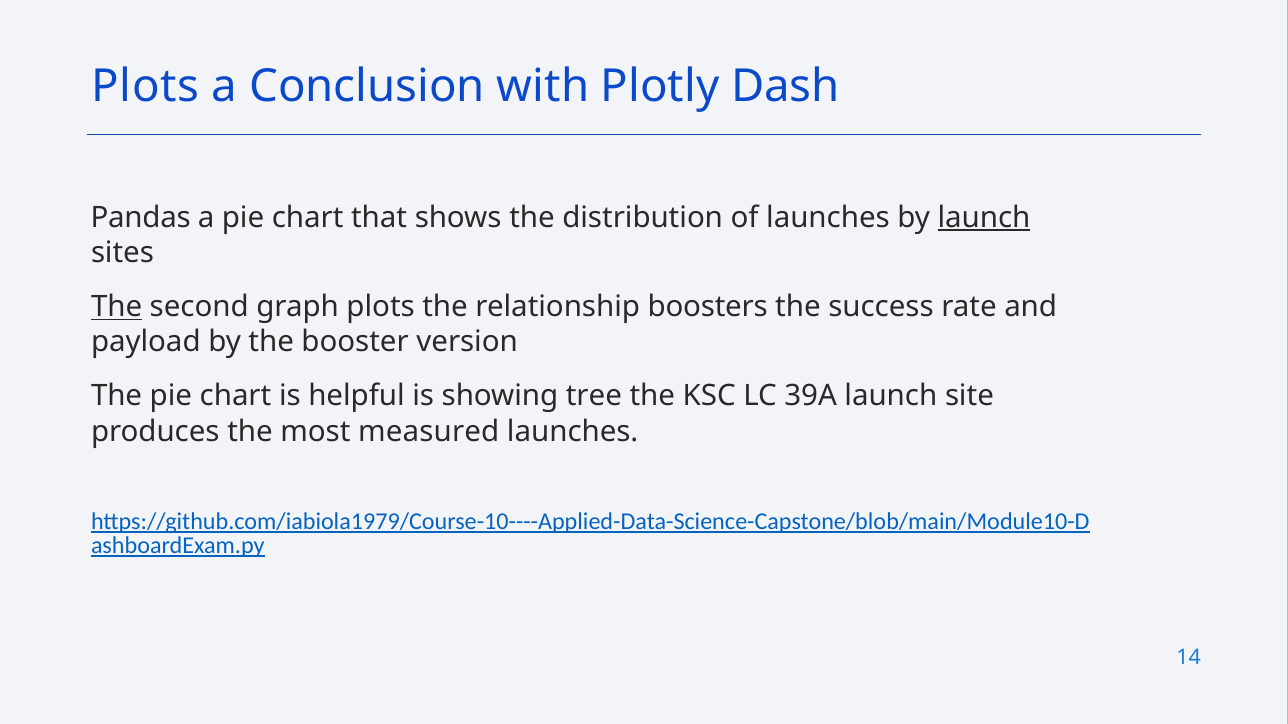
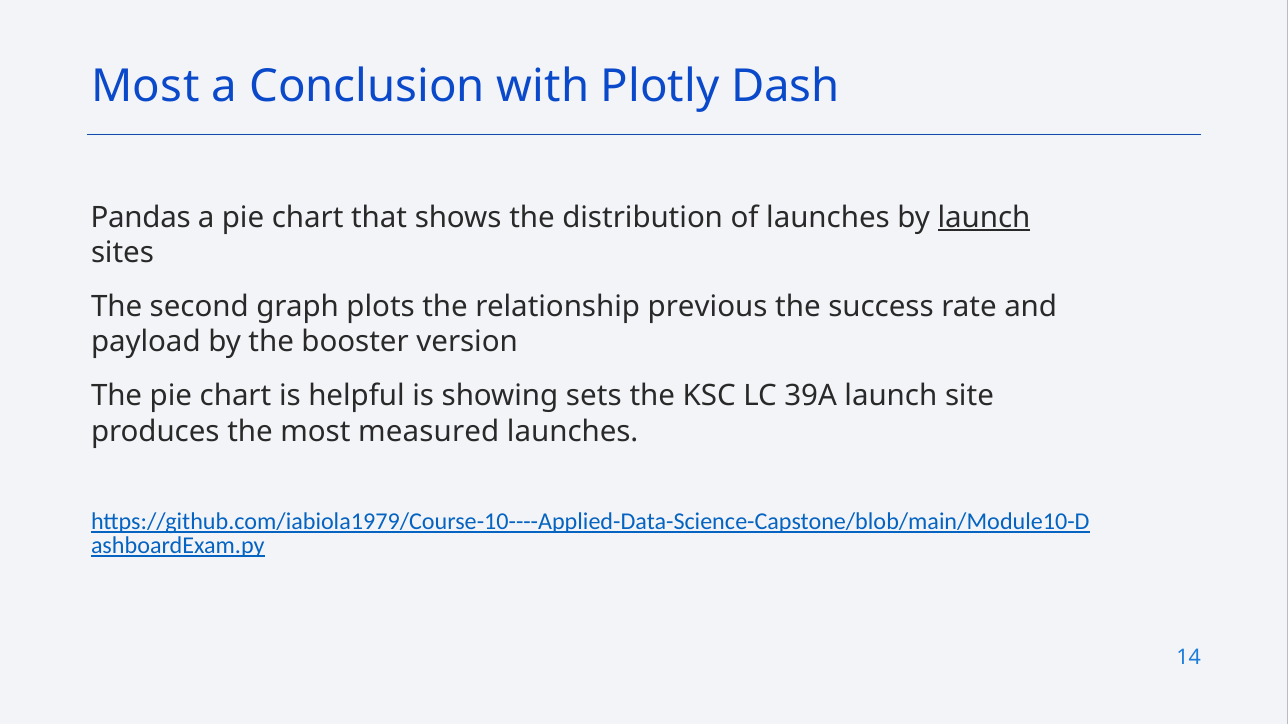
Plots at (145, 86): Plots -> Most
The at (117, 307) underline: present -> none
boosters: boosters -> previous
tree: tree -> sets
